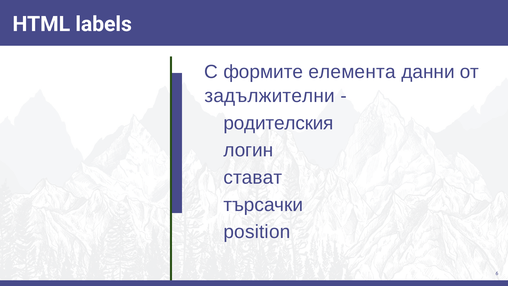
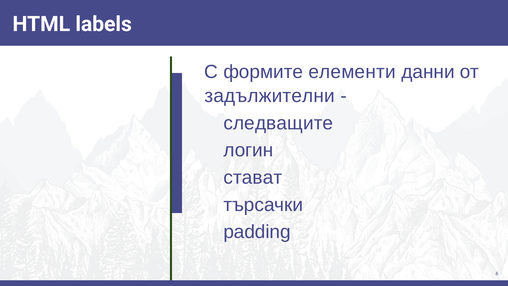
елемента: елемента -> елементи
родителския: родителския -> следващите
position: position -> padding
